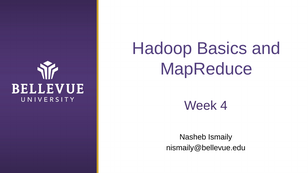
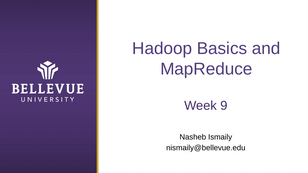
4: 4 -> 9
